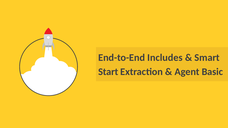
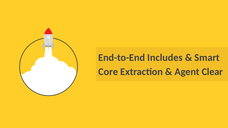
Start: Start -> Core
Basic: Basic -> Clear
